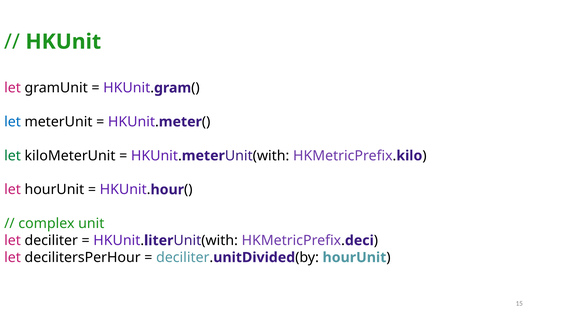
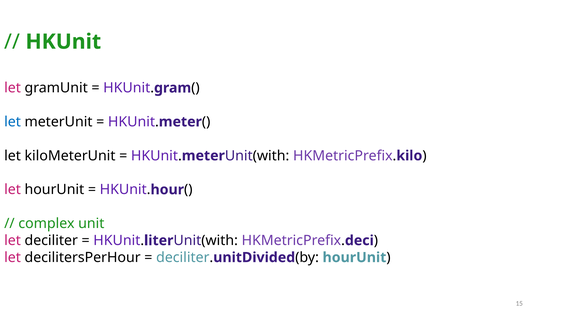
let at (13, 156) colour: green -> black
